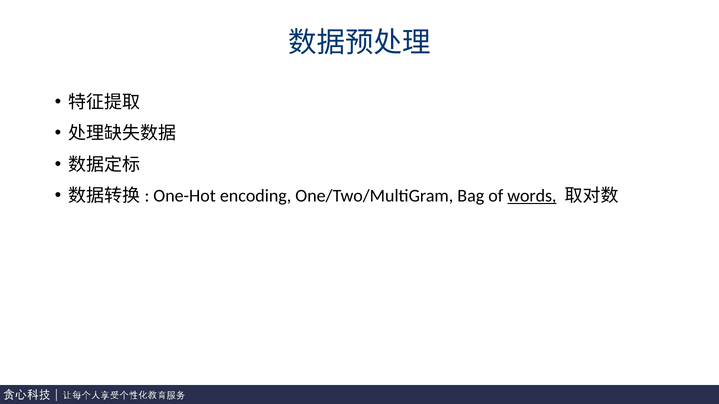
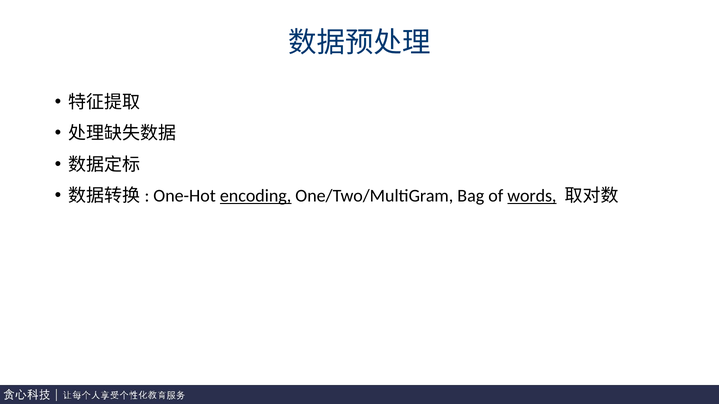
encoding underline: none -> present
